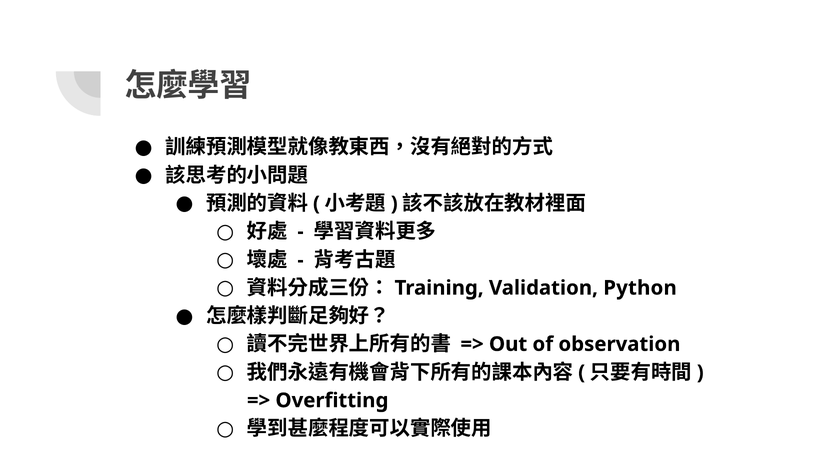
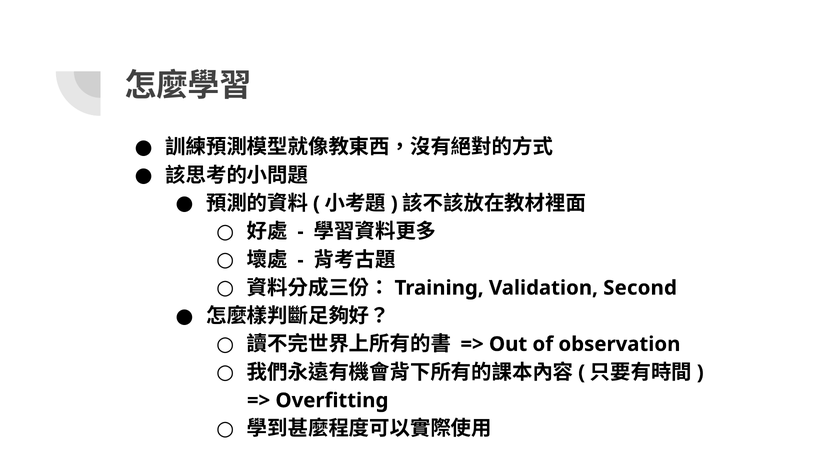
Python: Python -> Second
